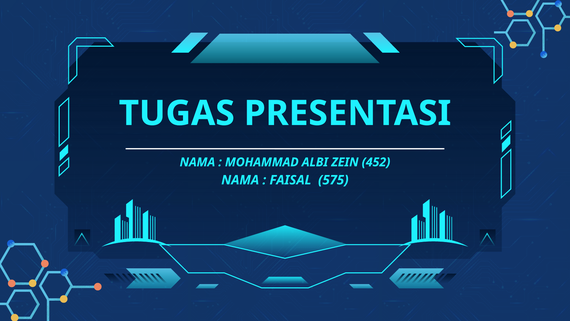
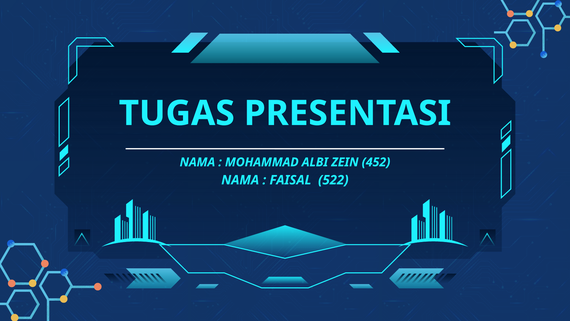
575: 575 -> 522
